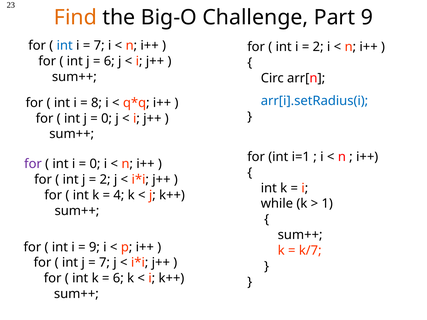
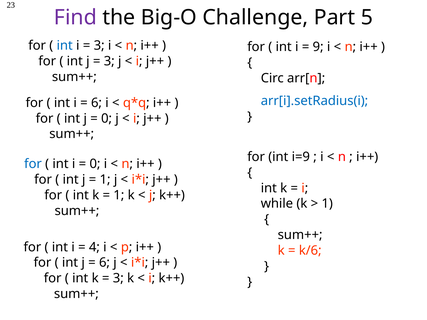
Find colour: orange -> purple
Part 9: 9 -> 5
7 at (99, 46): 7 -> 3
2 at (318, 47): 2 -> 9
6 at (109, 61): 6 -> 3
8 at (96, 103): 8 -> 6
i=1: i=1 -> i=9
for at (33, 164) colour: purple -> blue
2 at (105, 180): 2 -> 1
4 at (119, 195): 4 -> 1
9 at (94, 247): 9 -> 4
k/7: k/7 -> k/6
7 at (105, 263): 7 -> 6
6 at (118, 279): 6 -> 3
